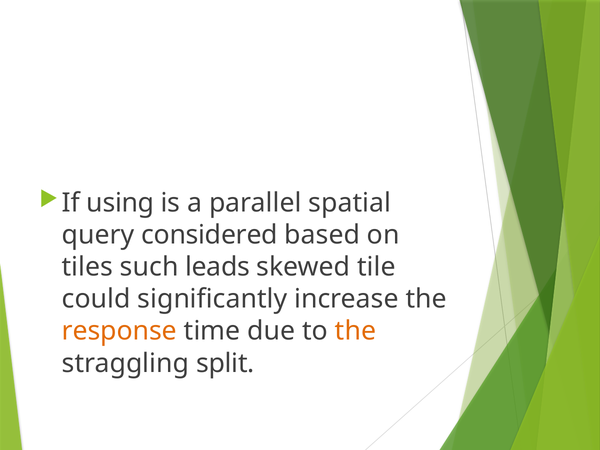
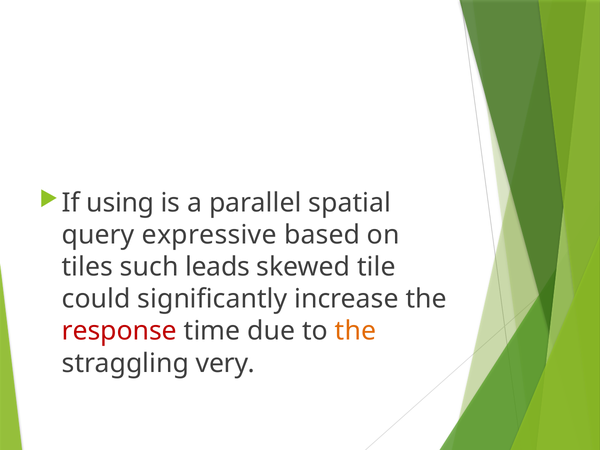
considered: considered -> expressive
response colour: orange -> red
split: split -> very
